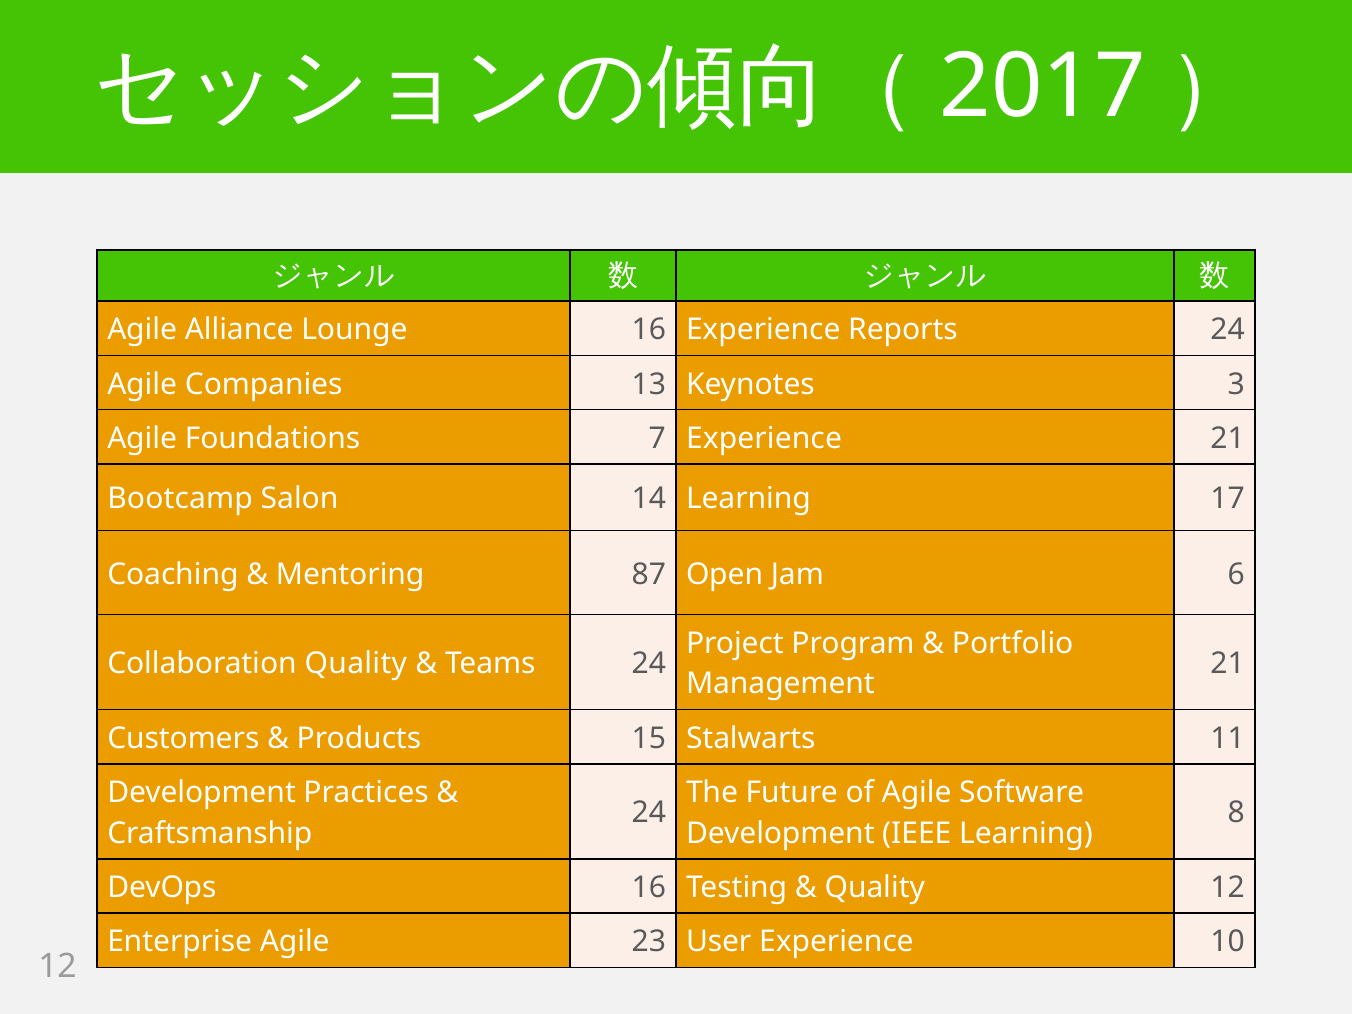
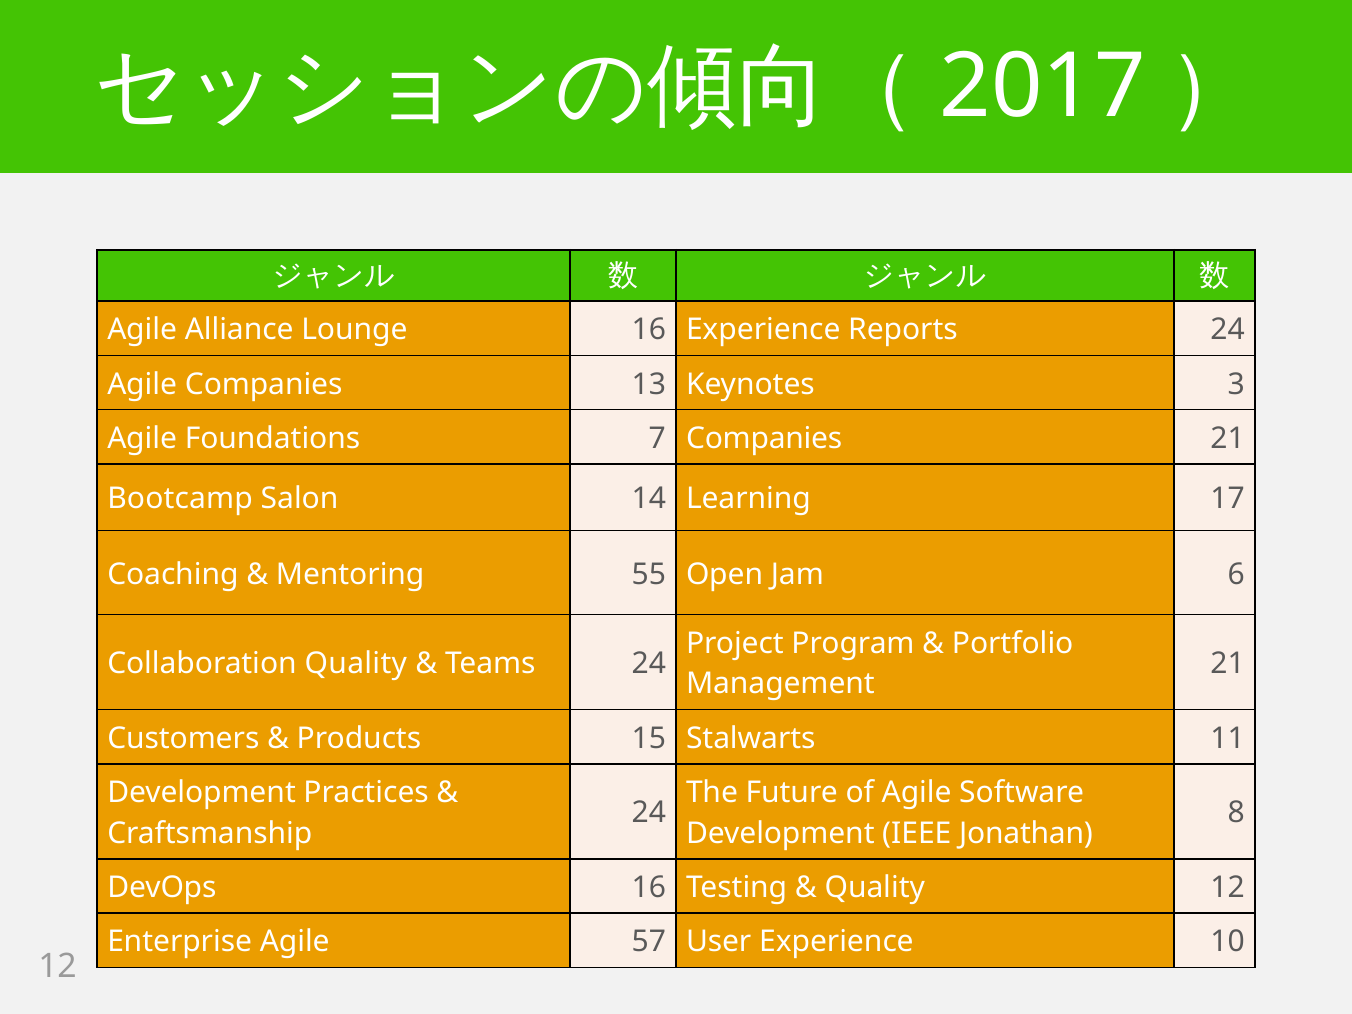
7 Experience: Experience -> Companies
87: 87 -> 55
IEEE Learning: Learning -> Jonathan
23: 23 -> 57
